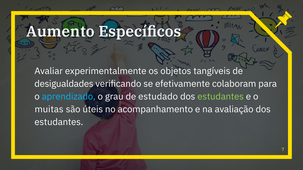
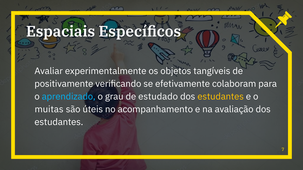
Aumento: Aumento -> Espaciais
desigualdades: desigualdades -> positivamente
estudantes at (221, 97) colour: light green -> yellow
